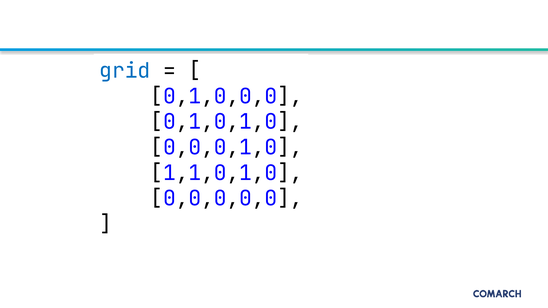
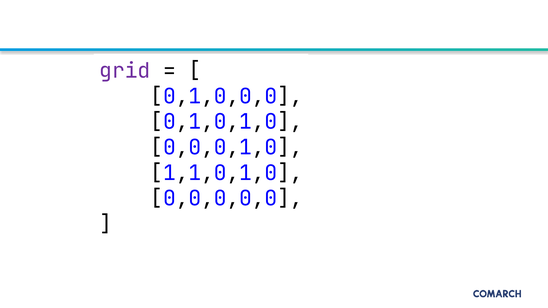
grid colour: blue -> purple
